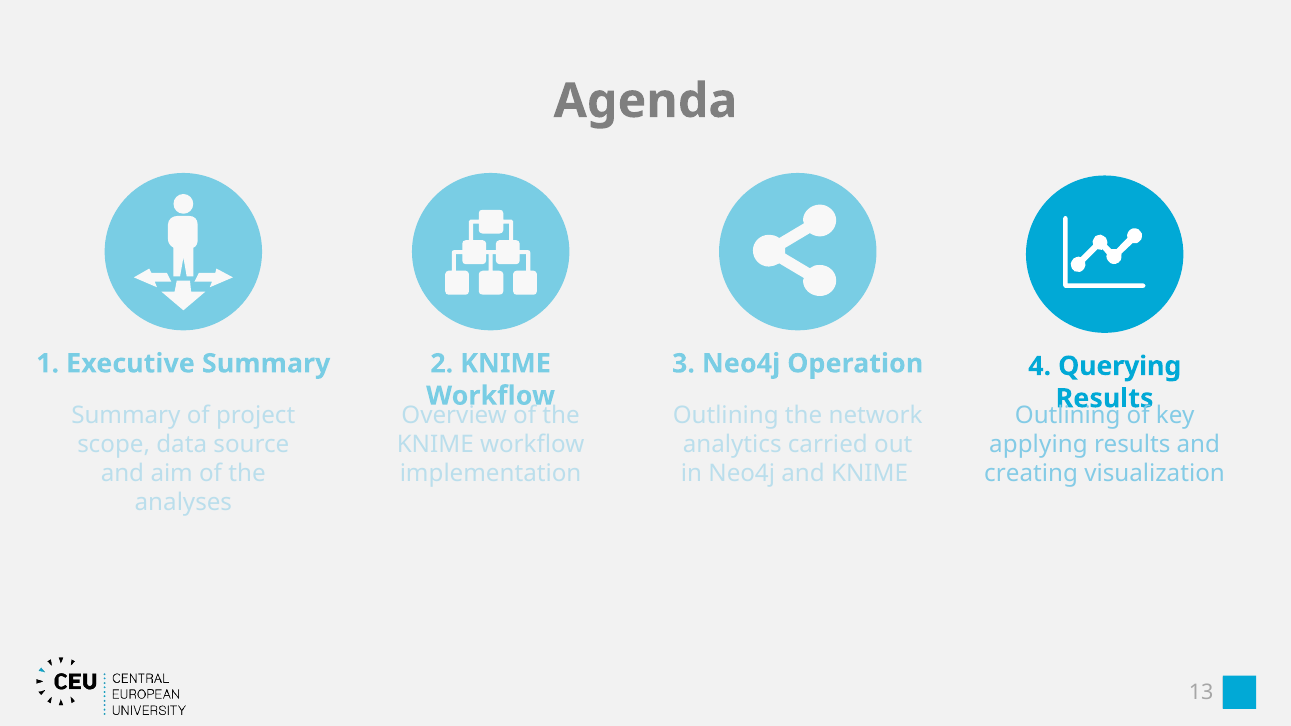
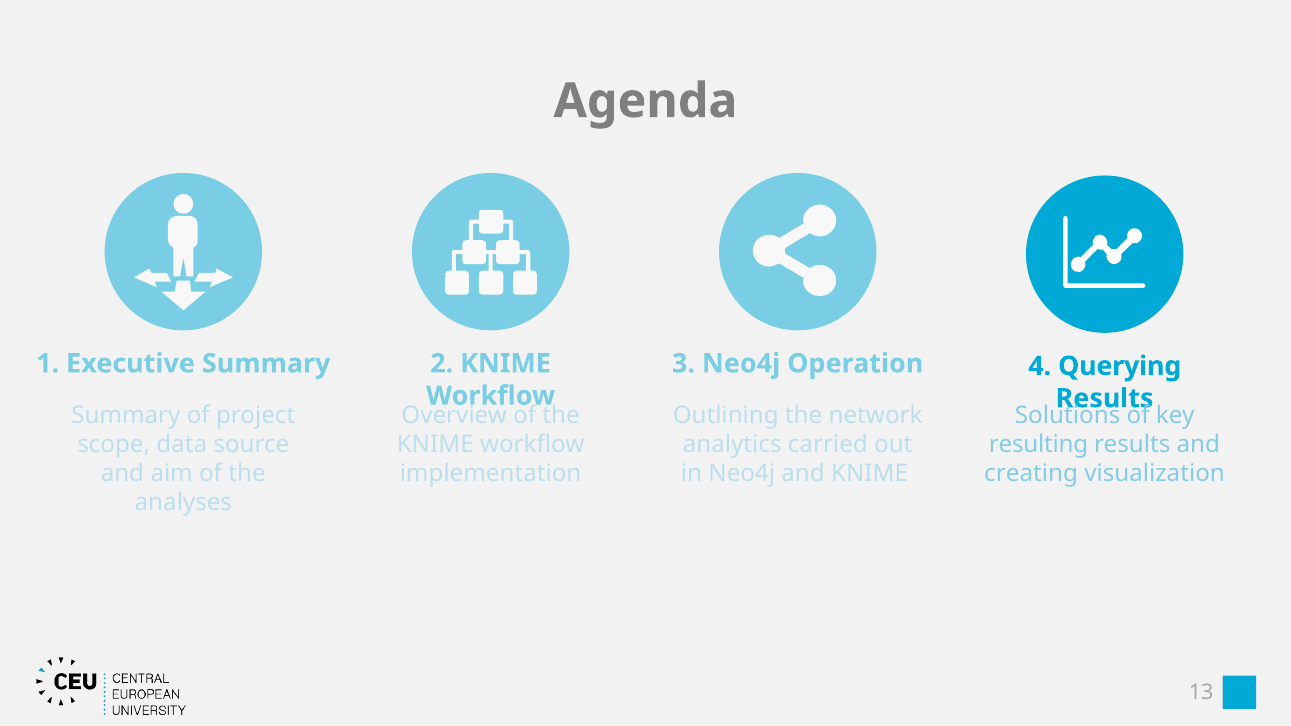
Outlining at (1068, 415): Outlining -> Solutions
applying: applying -> resulting
